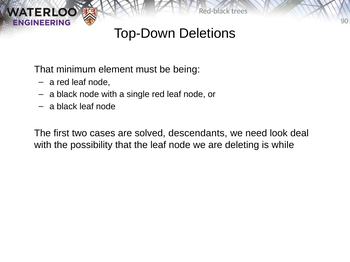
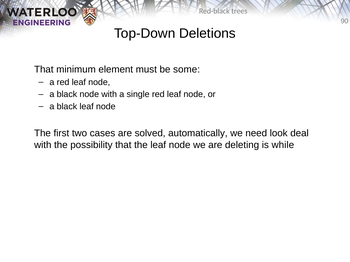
being: being -> some
descendants: descendants -> automatically
